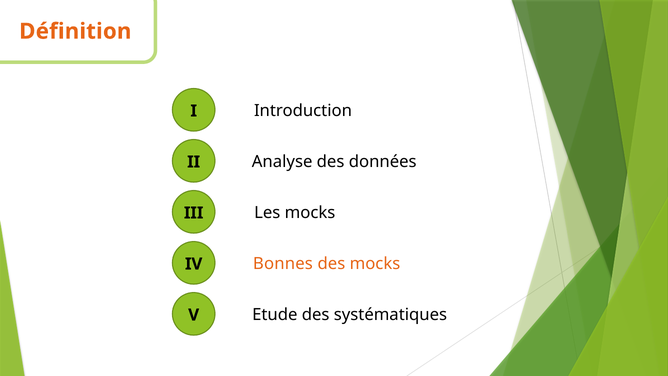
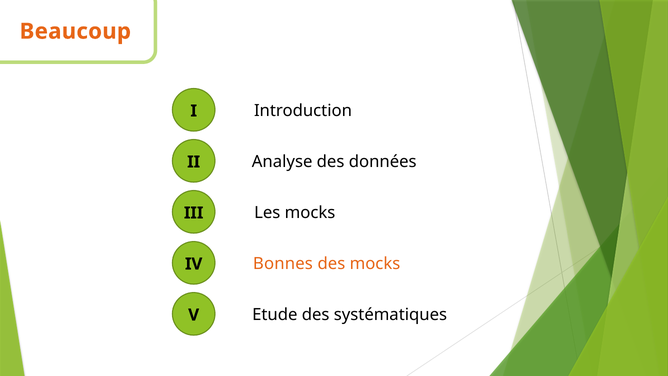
Définition: Définition -> Beaucoup
